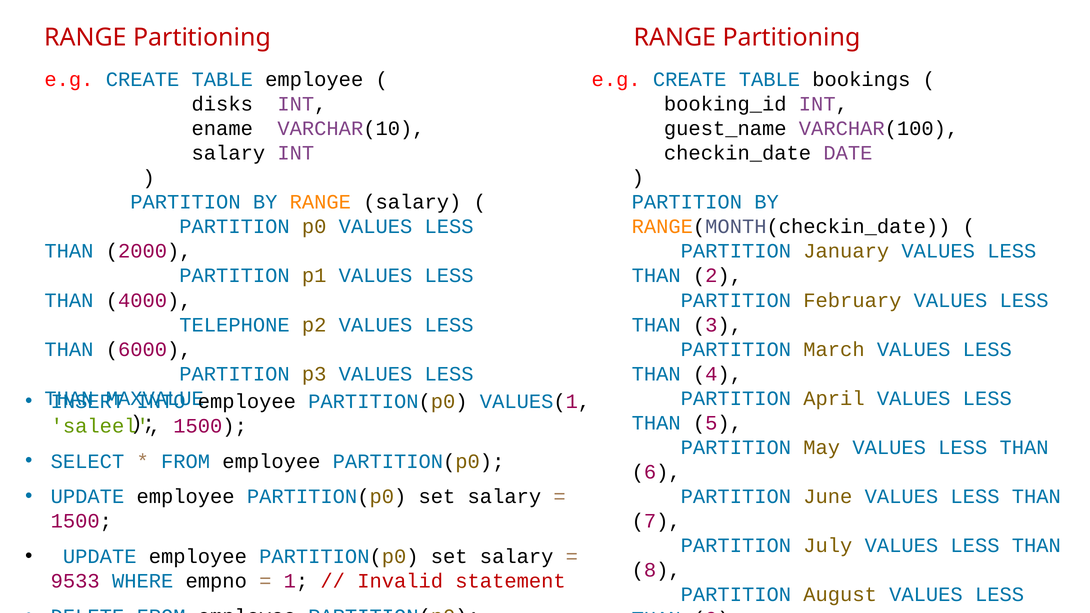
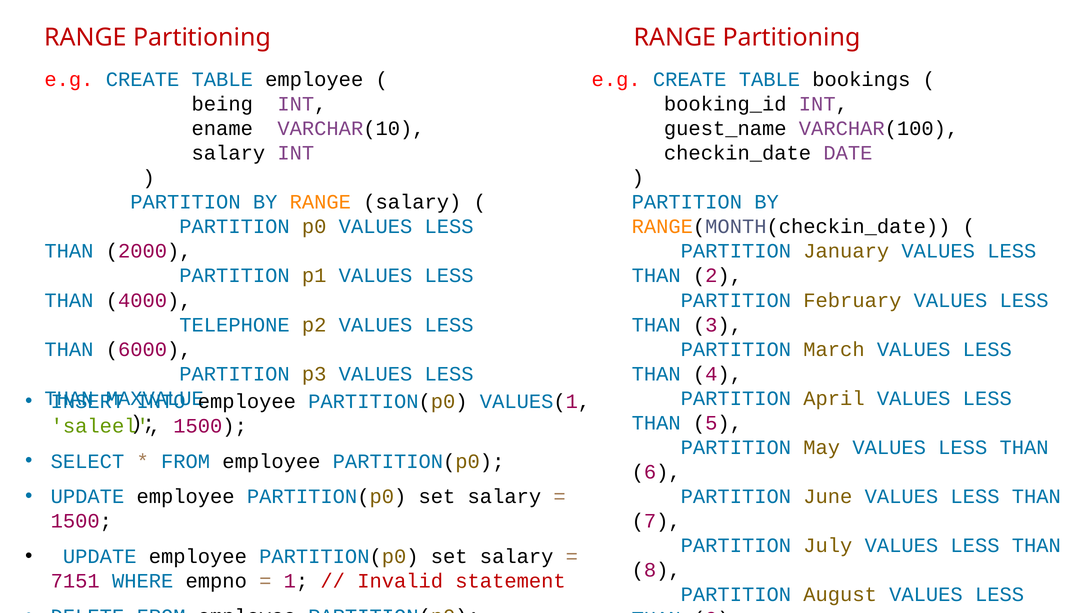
disks: disks -> being
9533: 9533 -> 7151
